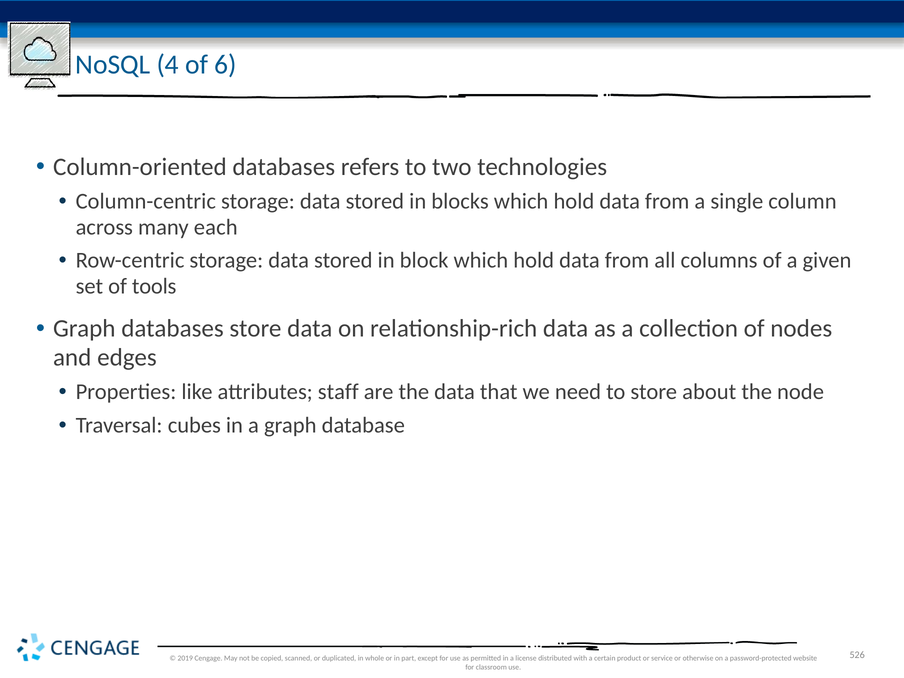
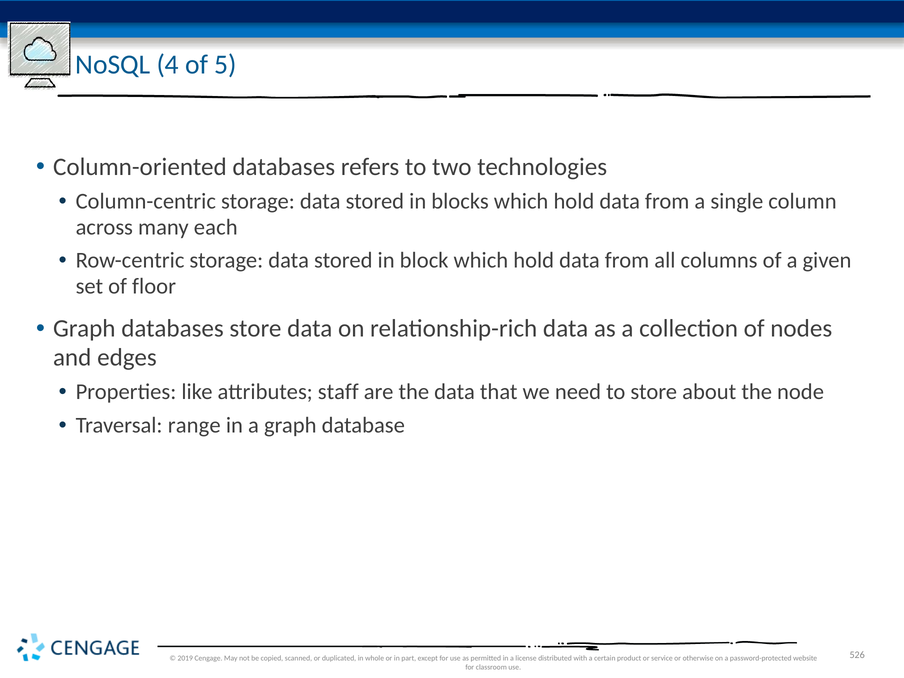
6: 6 -> 5
tools: tools -> floor
cubes: cubes -> range
